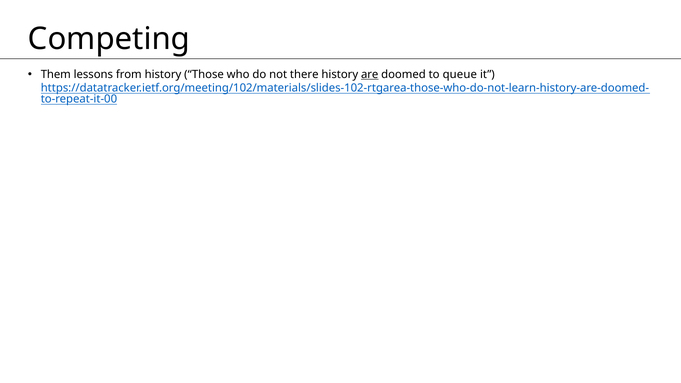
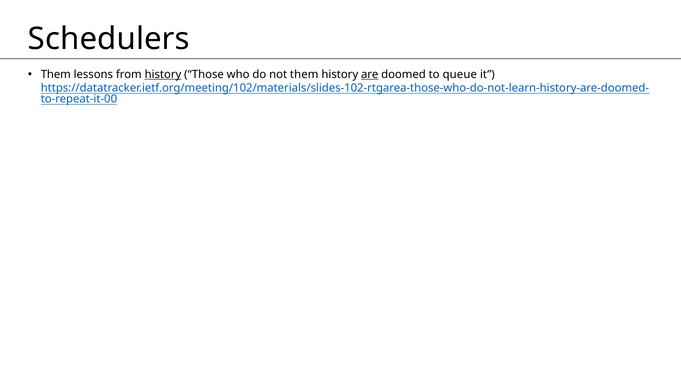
Competing: Competing -> Schedulers
history at (163, 74) underline: none -> present
not there: there -> them
